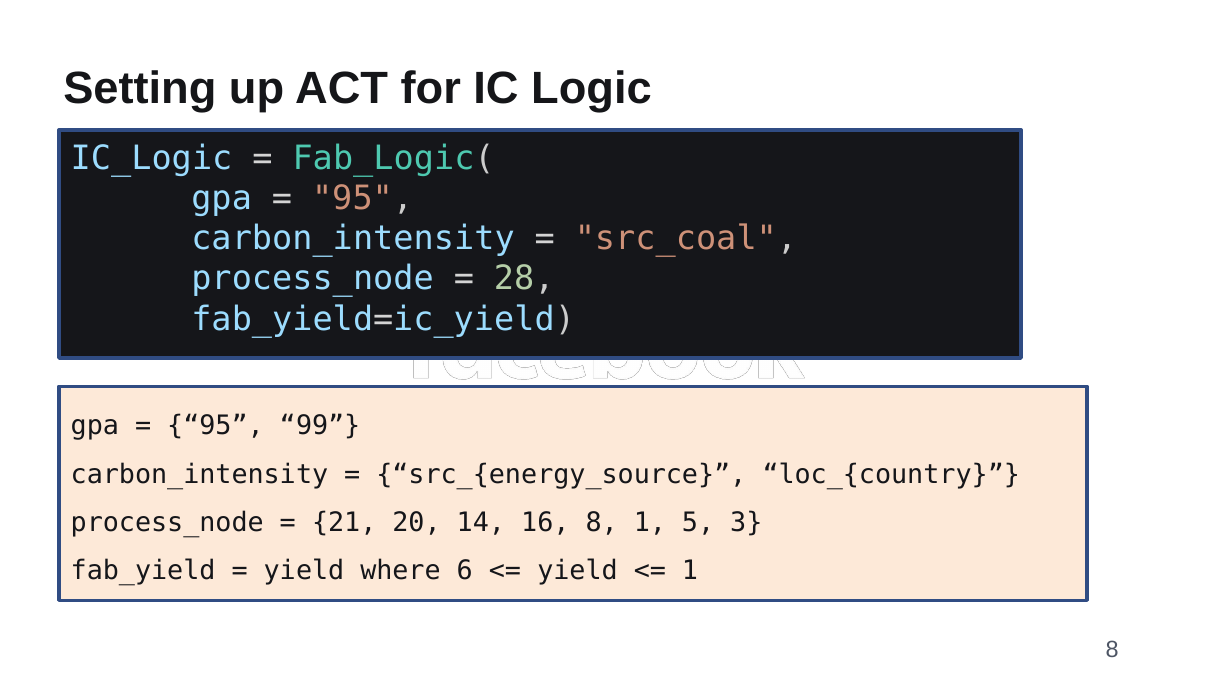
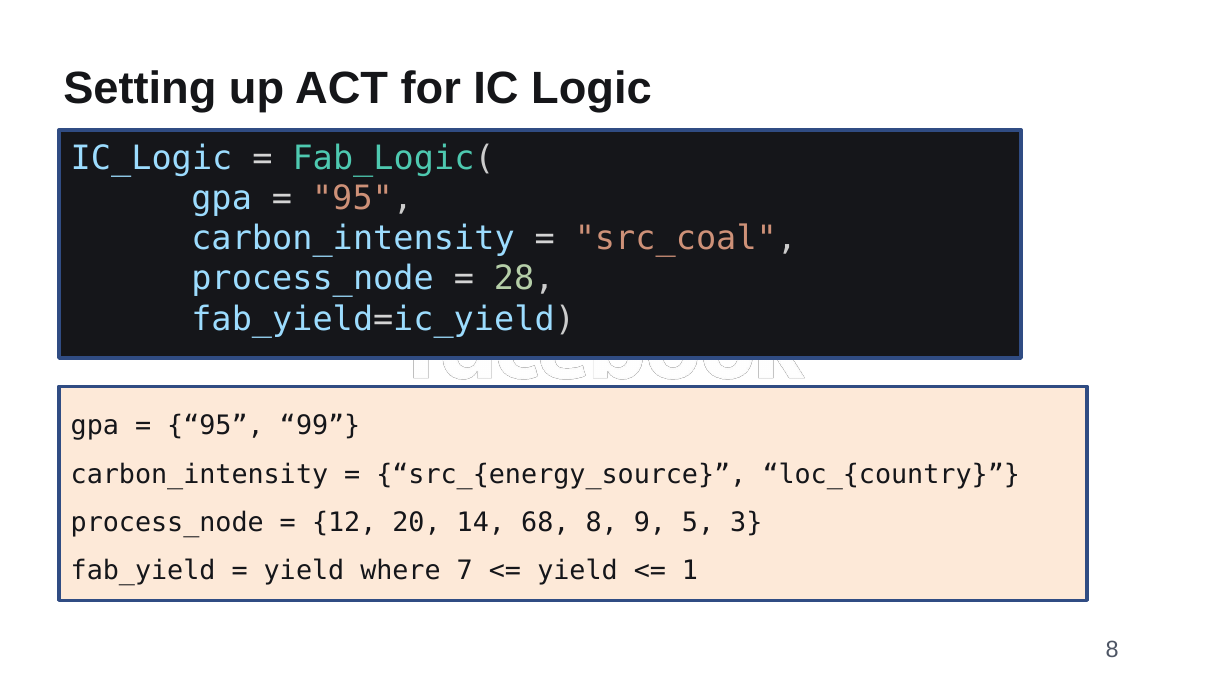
21: 21 -> 12
16: 16 -> 68
8 1: 1 -> 9
6: 6 -> 7
